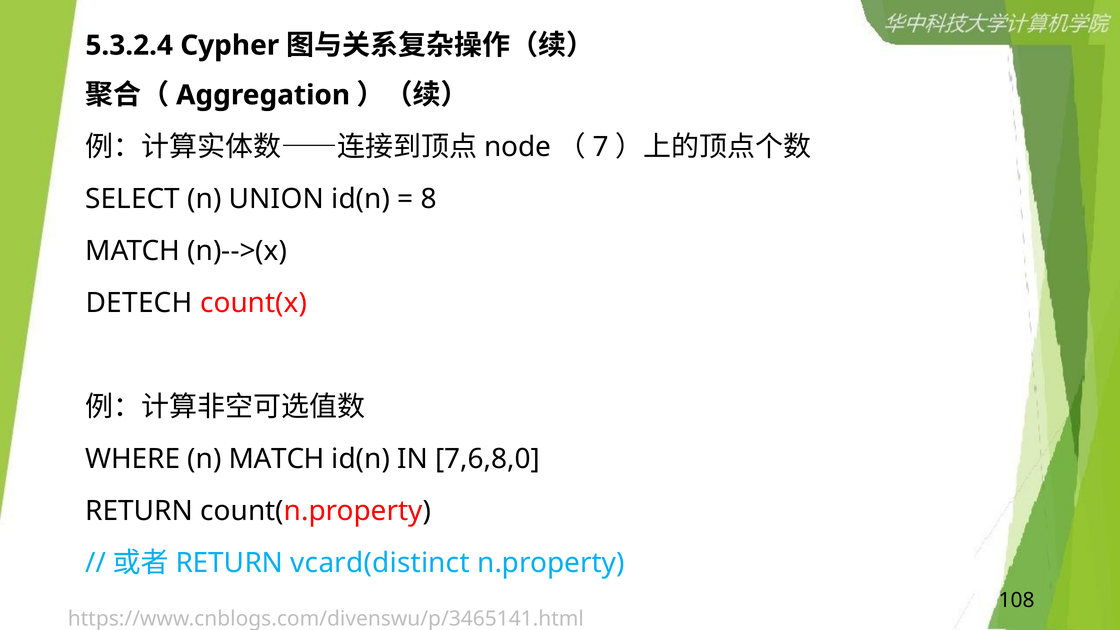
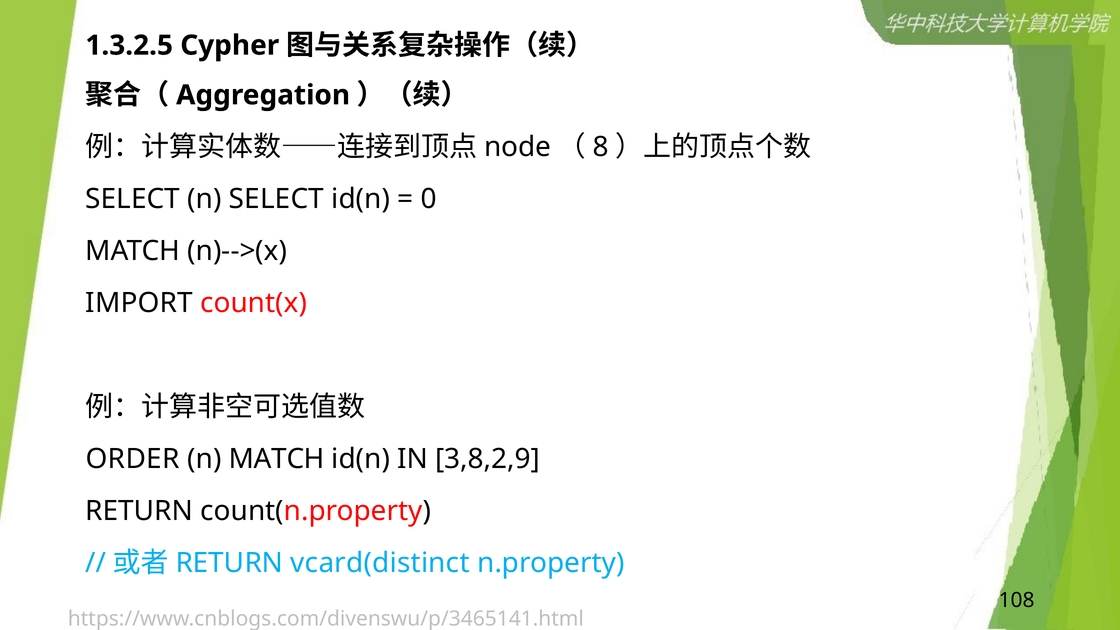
5.3.2.4: 5.3.2.4 -> 1.3.2.5
7: 7 -> 8
n UNION: UNION -> SELECT
8: 8 -> 0
DETECH: DETECH -> IMPORT
WHERE: WHERE -> ORDER
7,6,8,0: 7,6,8,0 -> 3,8,2,9
